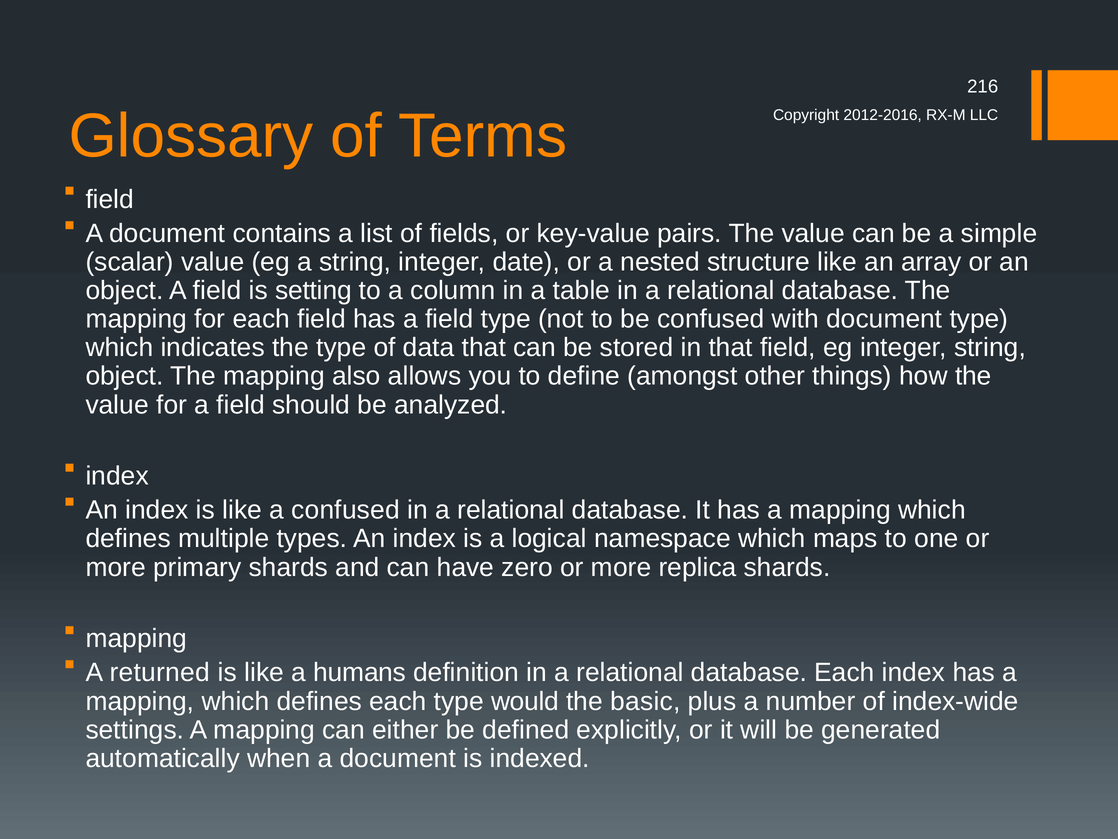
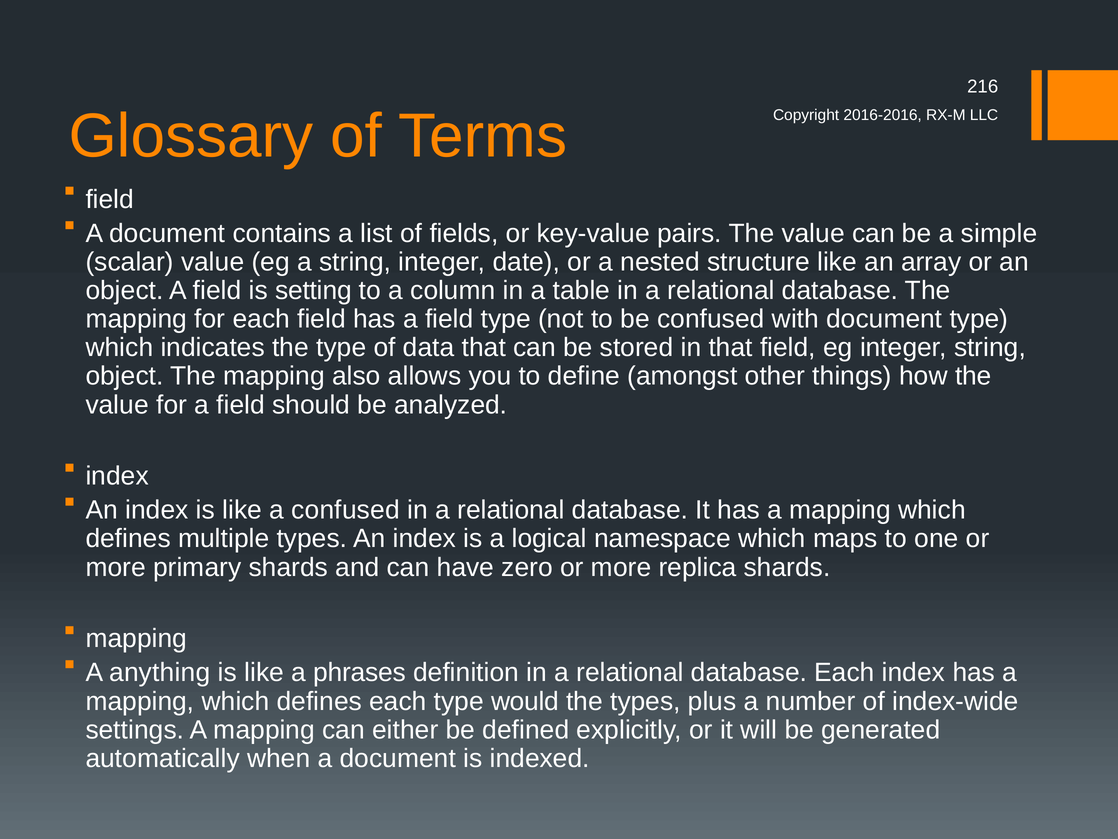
2012-2016: 2012-2016 -> 2016-2016
returned: returned -> anything
humans: humans -> phrases
the basic: basic -> types
